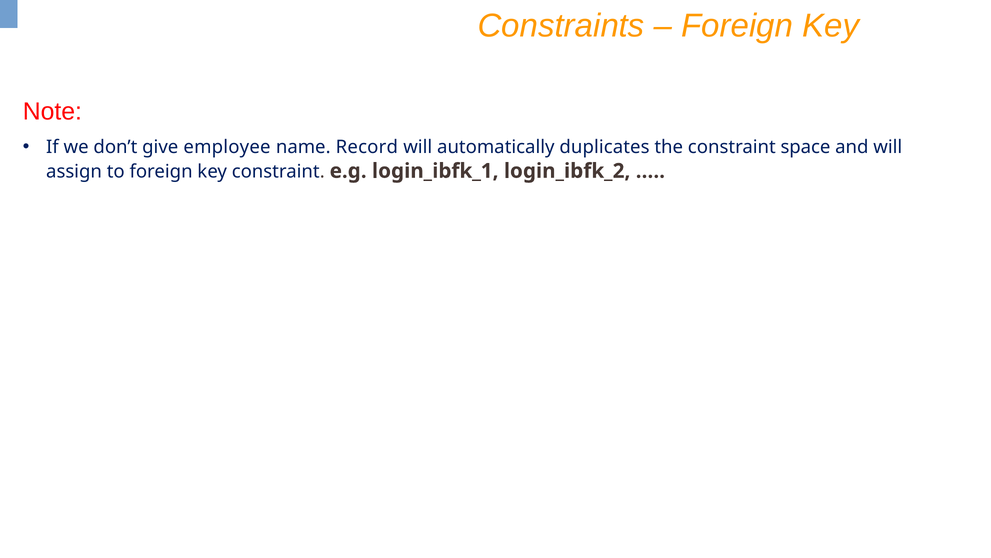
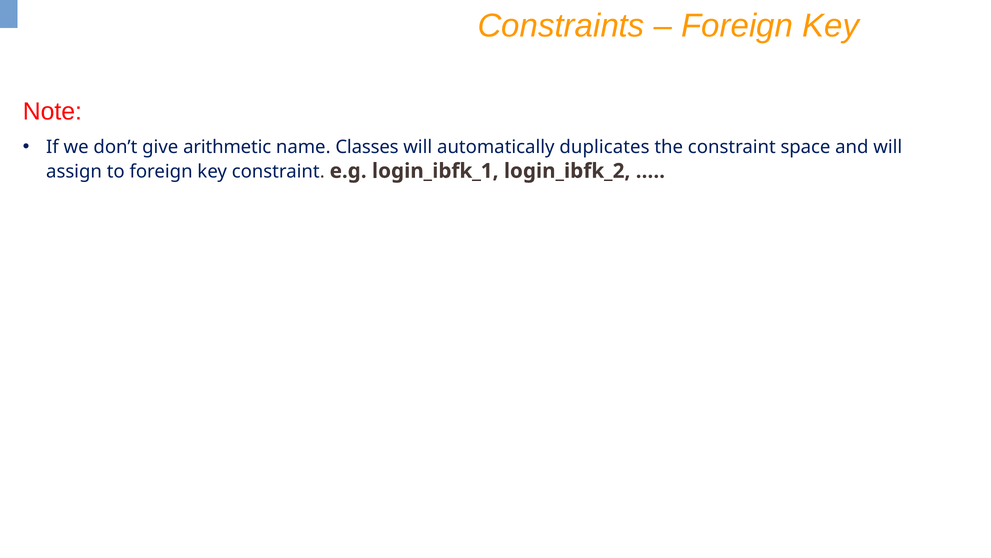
employee: employee -> arithmetic
Record: Record -> Classes
